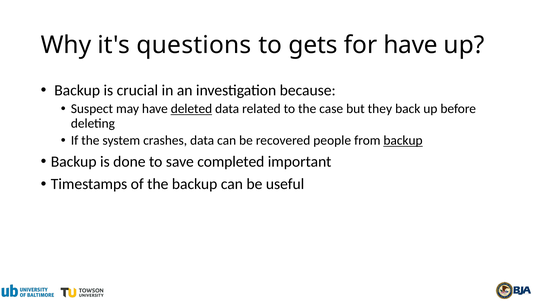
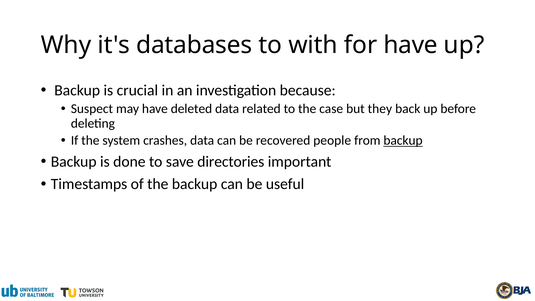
questions: questions -> databases
gets: gets -> with
deleted underline: present -> none
completed: completed -> directories
